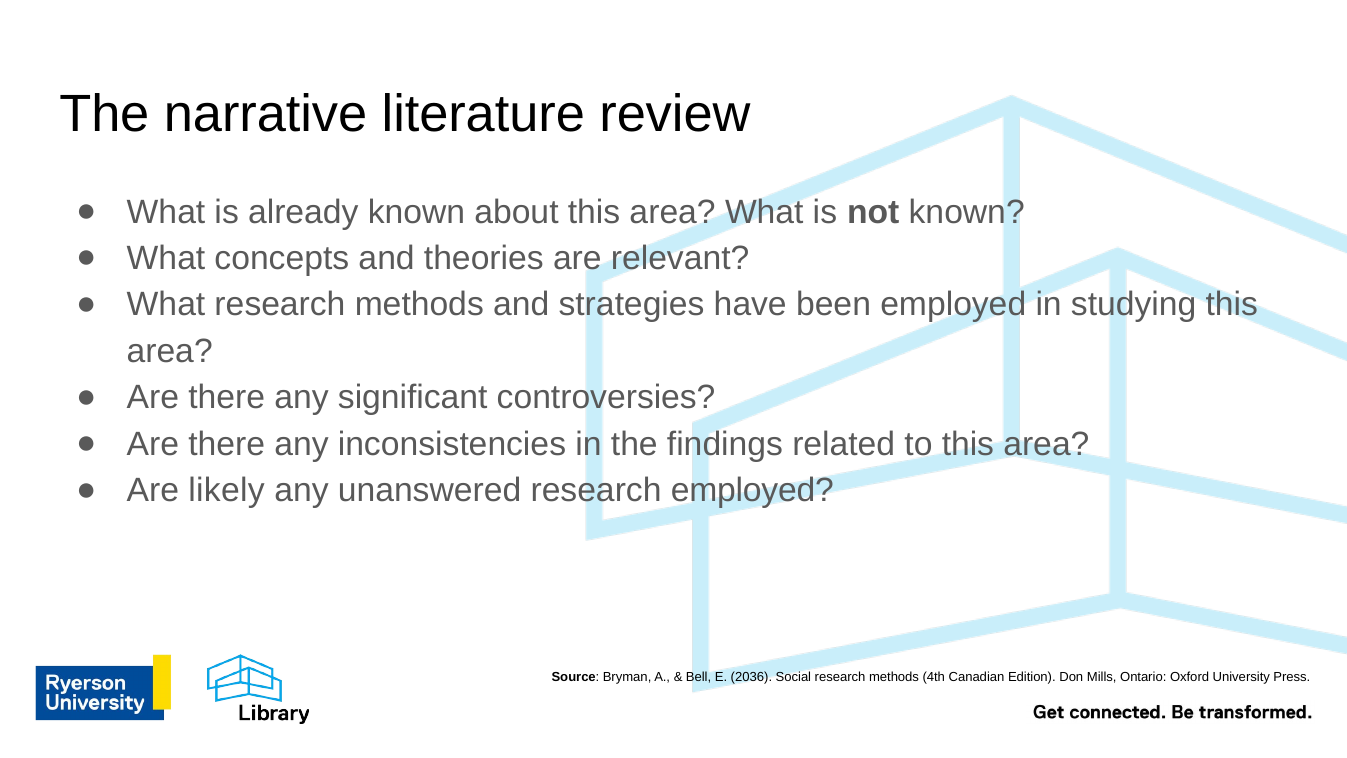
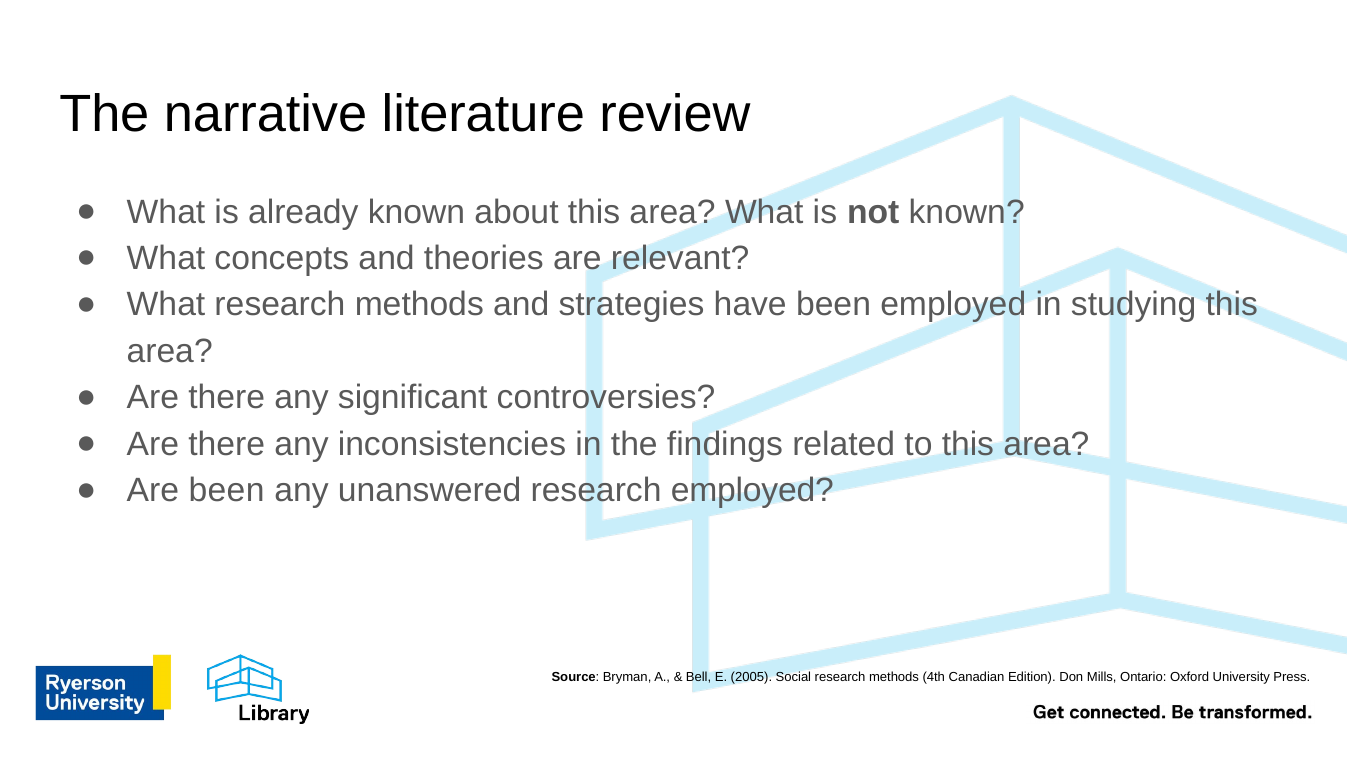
Are likely: likely -> been
2036: 2036 -> 2005
